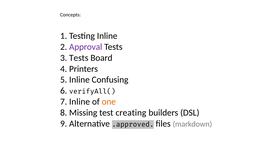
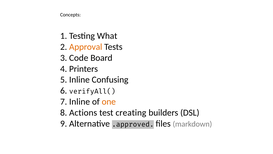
Testing Inline: Inline -> What
Approval colour: purple -> orange
3 Tests: Tests -> Code
Missing: Missing -> Actions
